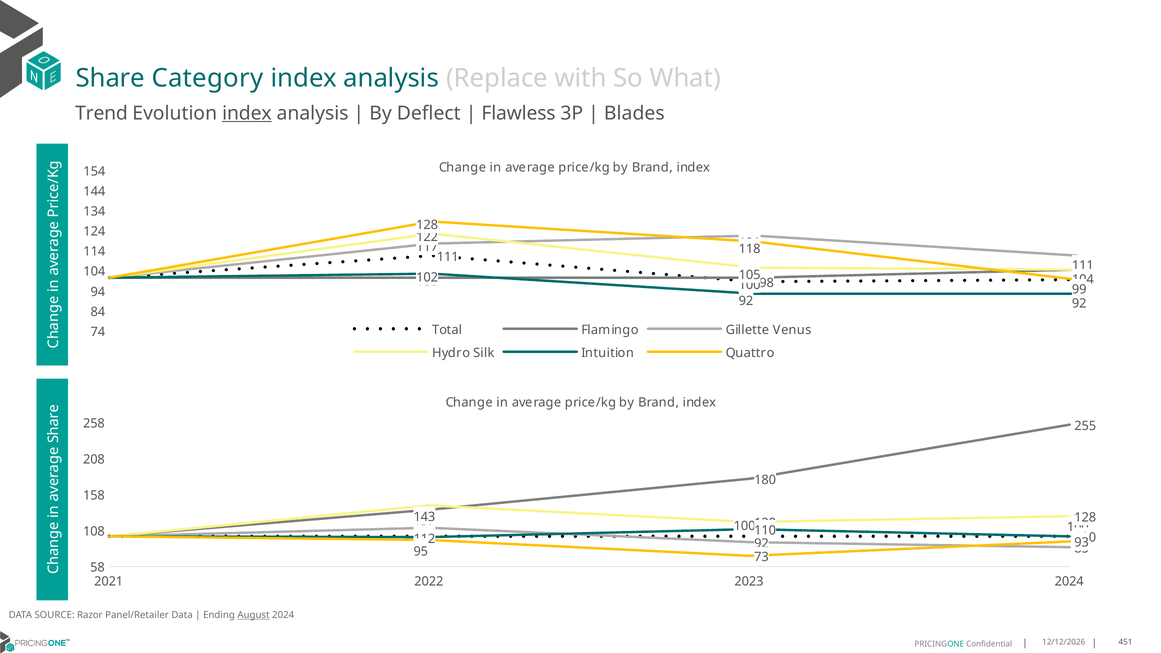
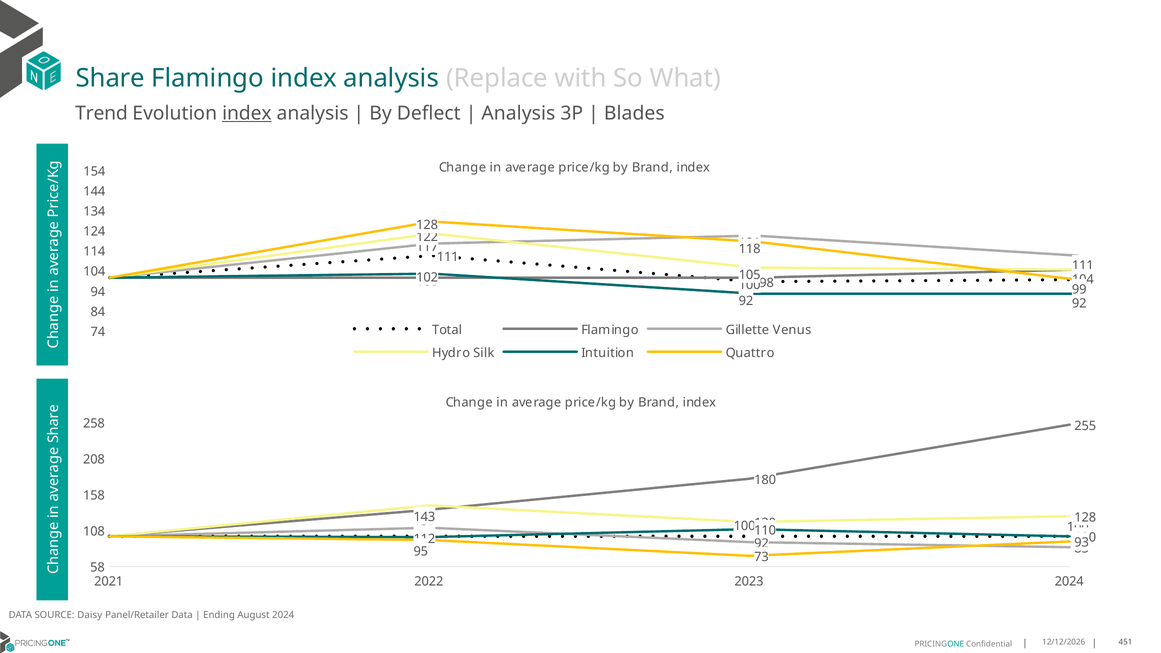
Share Category: Category -> Flamingo
Flawless at (519, 113): Flawless -> Analysis
Razor: Razor -> Daisy
August underline: present -> none
